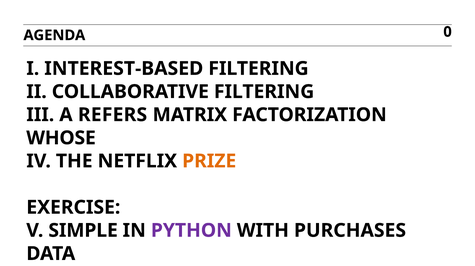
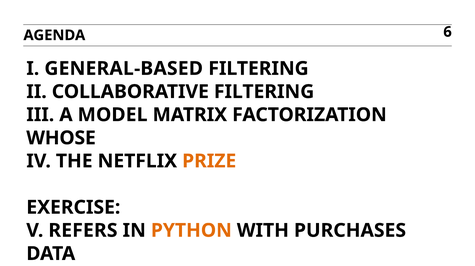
0: 0 -> 6
INTEREST-BASED: INTEREST-BASED -> GENERAL-BASED
REFERS: REFERS -> MODEL
SIMPLE: SIMPLE -> REFERS
PYTHON colour: purple -> orange
